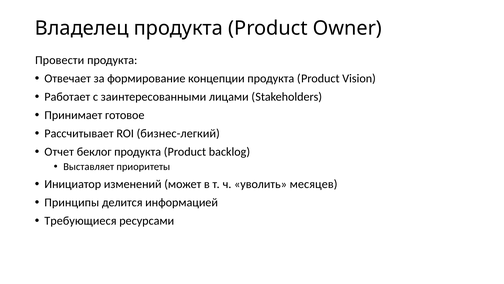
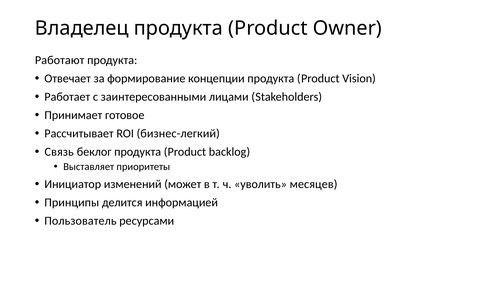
Провести: Провести -> Работают
Отчет: Отчет -> Связь
Требующиеся: Требующиеся -> Пользователь
